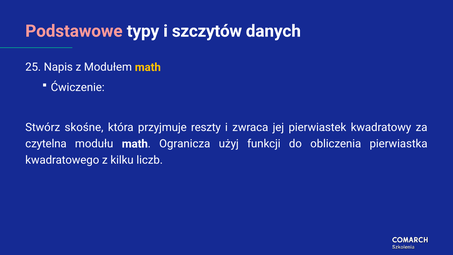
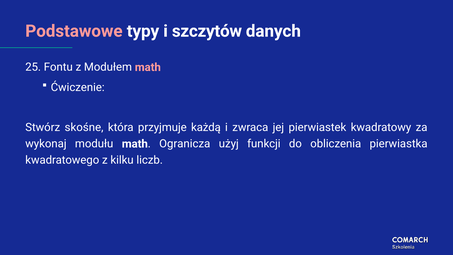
Napis: Napis -> Fontu
math at (148, 67) colour: yellow -> pink
reszty: reszty -> każdą
czytelna: czytelna -> wykonaj
